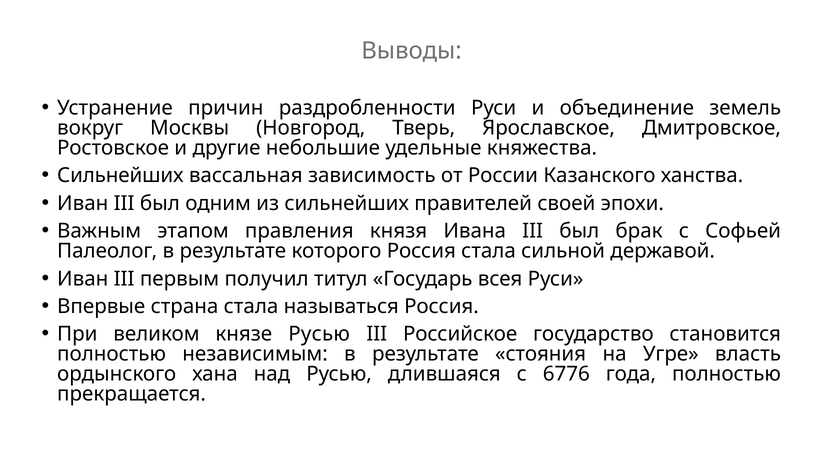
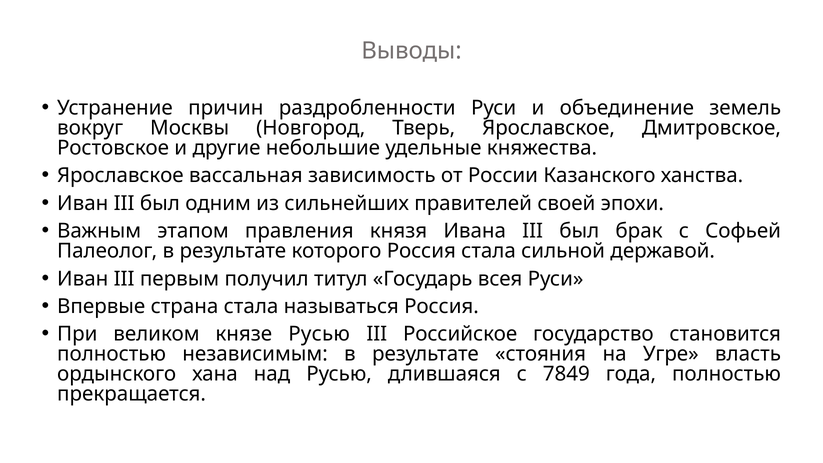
Сильнейших at (120, 176): Сильнейших -> Ярославское
6776: 6776 -> 7849
